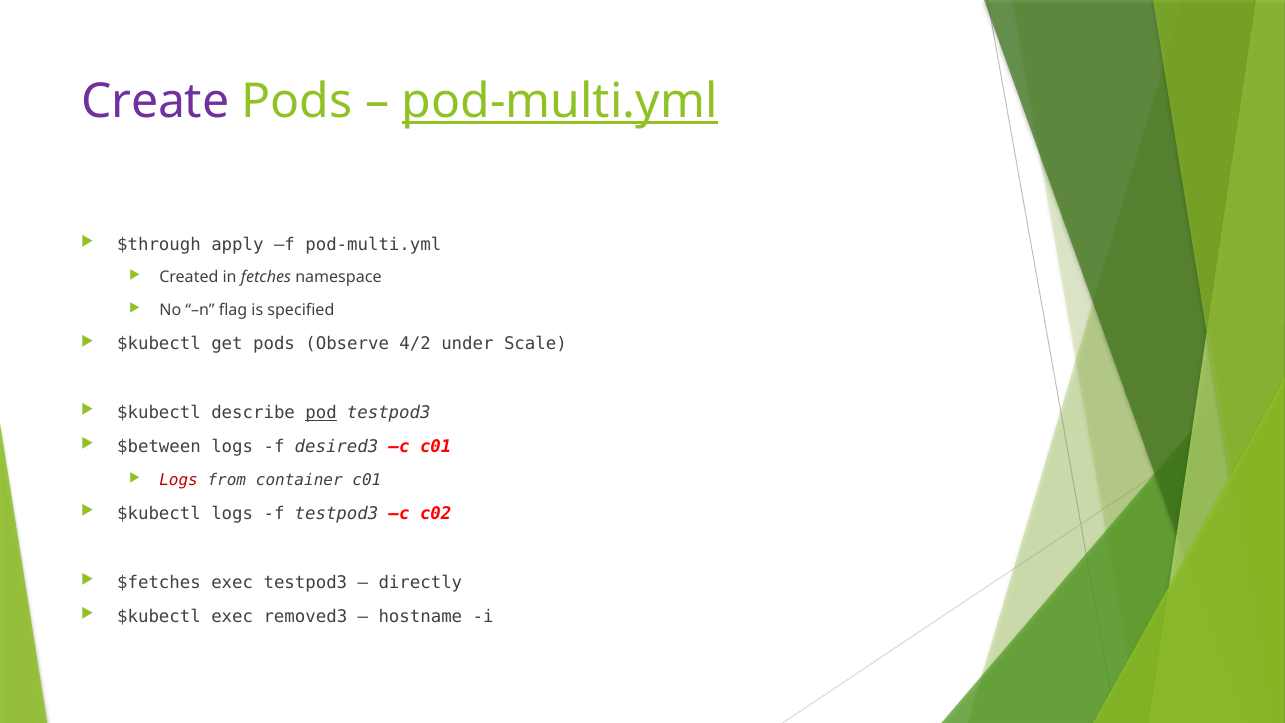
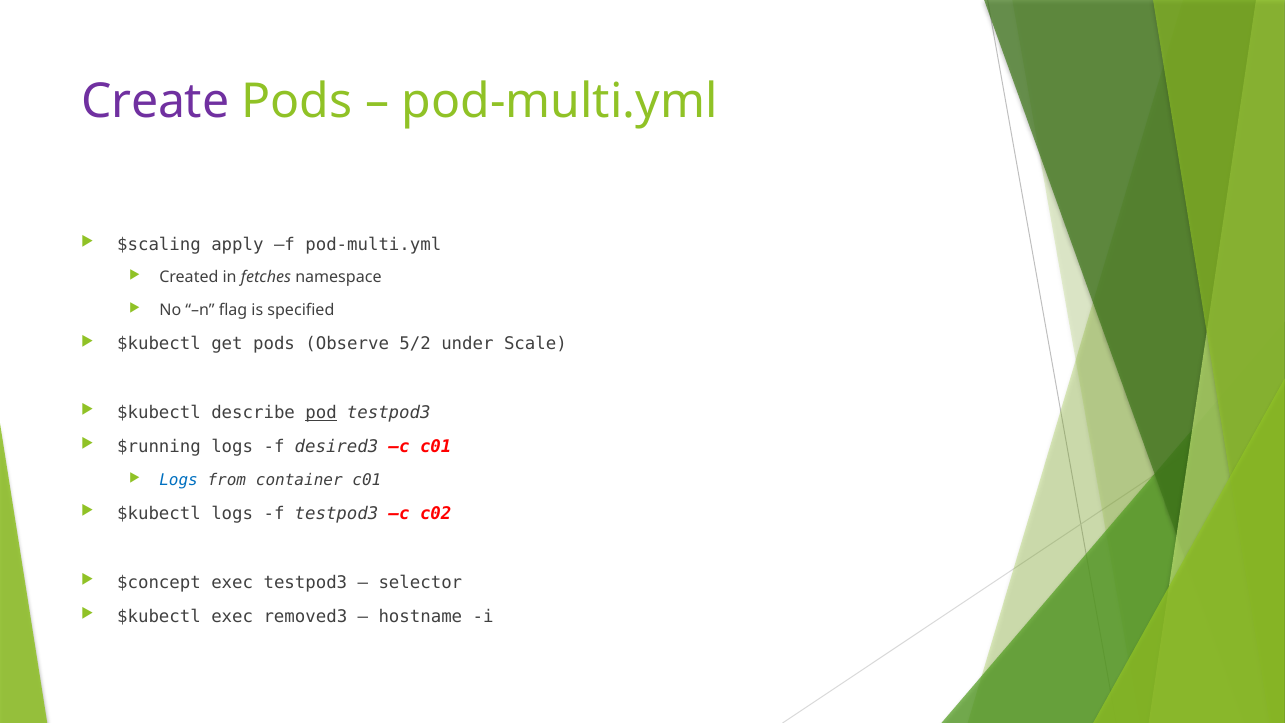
pod-multi.yml at (560, 101) underline: present -> none
$through: $through -> $scaling
4/2: 4/2 -> 5/2
$between: $between -> $running
Logs at (179, 480) colour: red -> blue
$fetches: $fetches -> $concept
directly: directly -> selector
